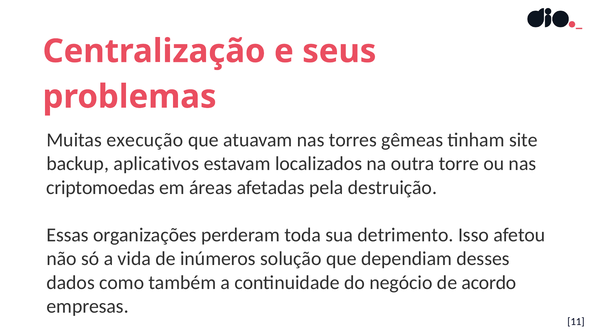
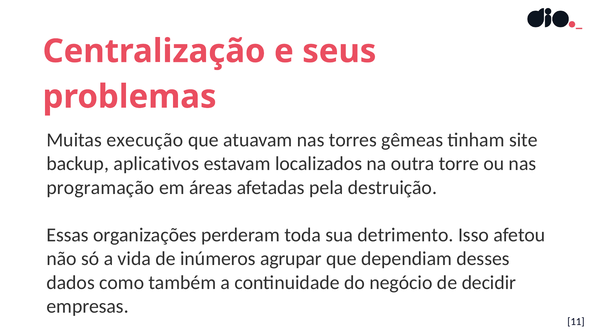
criptomoedas: criptomoedas -> programação
solução: solução -> agrupar
acordo: acordo -> decidir
